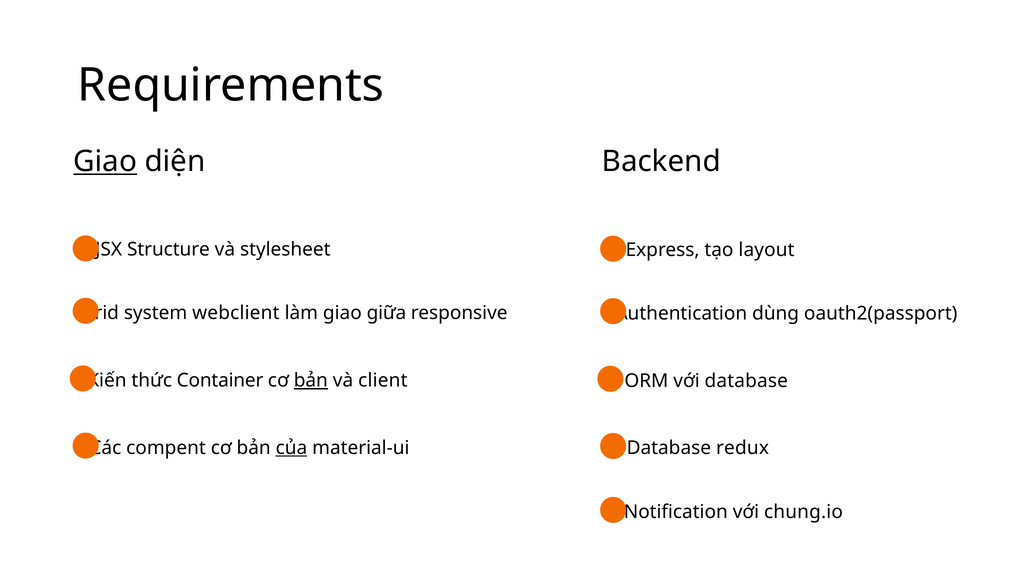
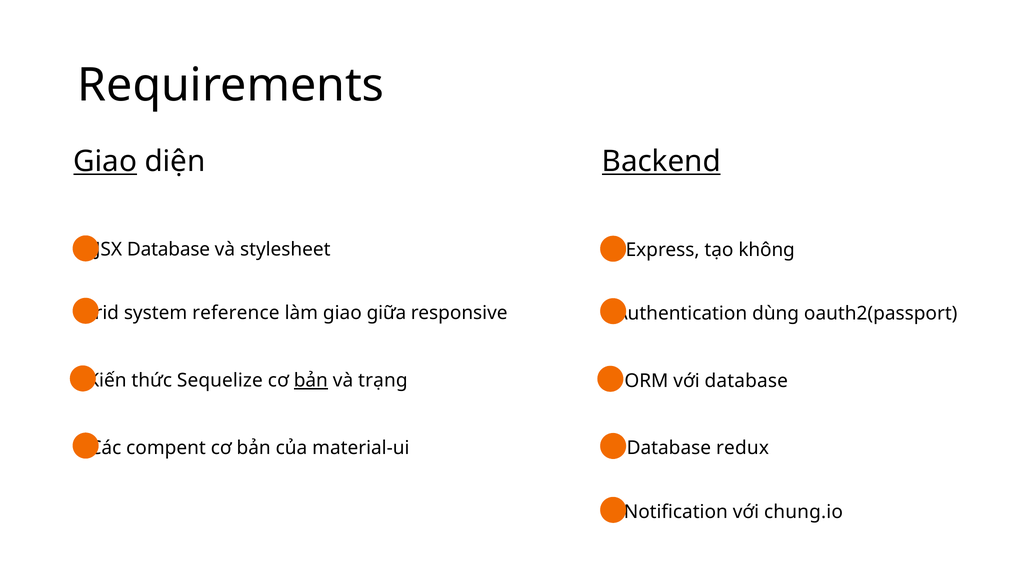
Backend underline: none -> present
Structure at (168, 249): Structure -> Database
layout: layout -> không
webclient: webclient -> reference
Container: Container -> Sequelize
client: client -> trạng
của underline: present -> none
